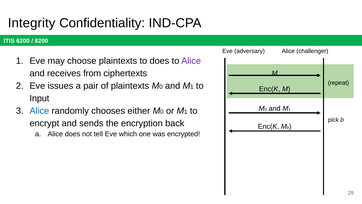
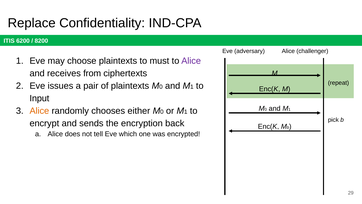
Integrity: Integrity -> Replace
to does: does -> must
Alice at (39, 111) colour: blue -> orange
